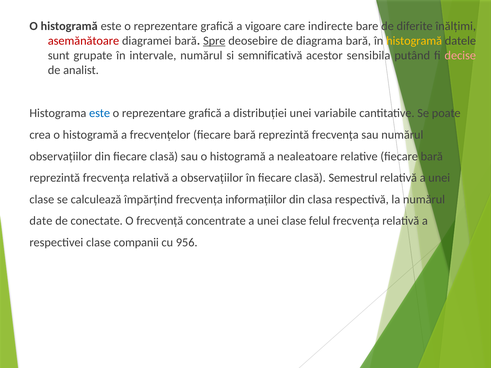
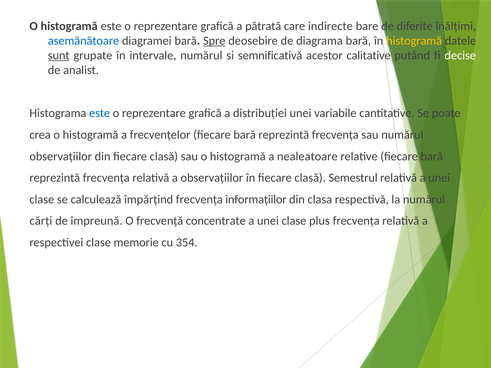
vigoare: vigoare -> pătrată
asemănătoare colour: red -> blue
sunt underline: none -> present
sensibila: sensibila -> calitative
decise colour: pink -> white
date: date -> cărți
conectate: conectate -> împreună
felul: felul -> plus
companii: companii -> memorie
956: 956 -> 354
